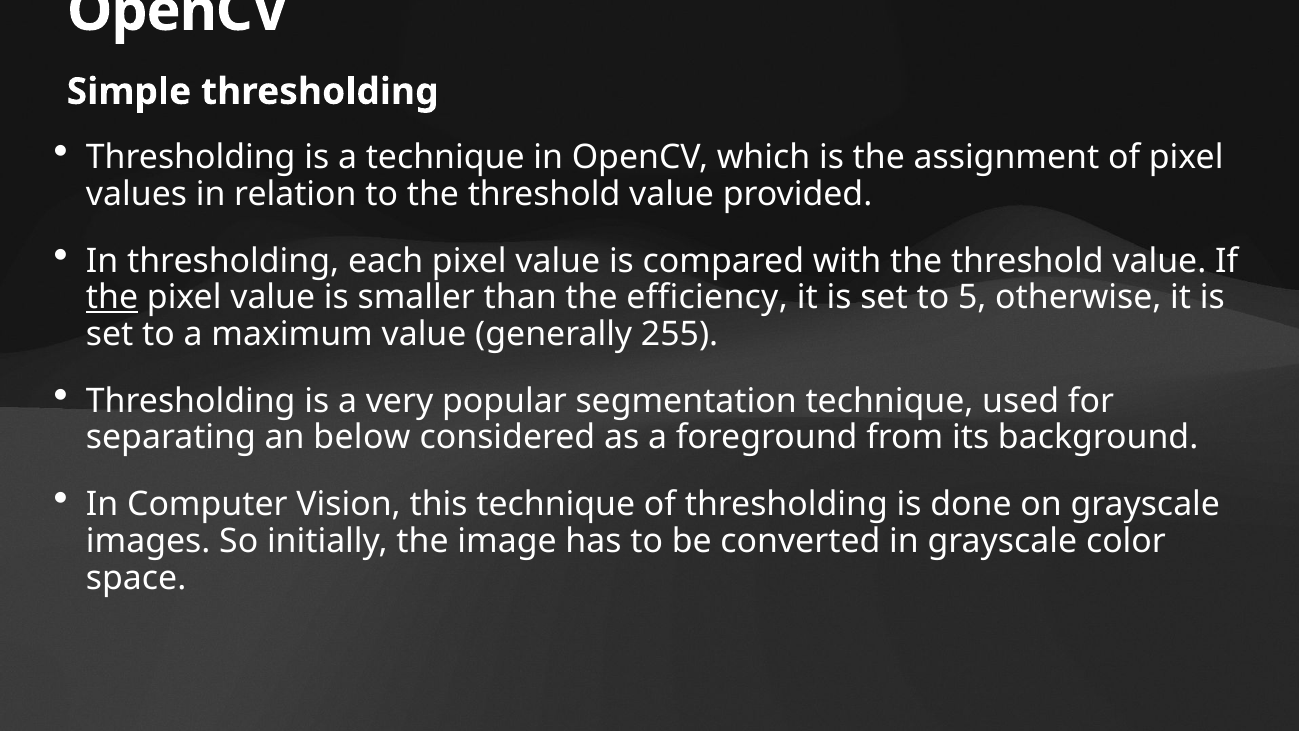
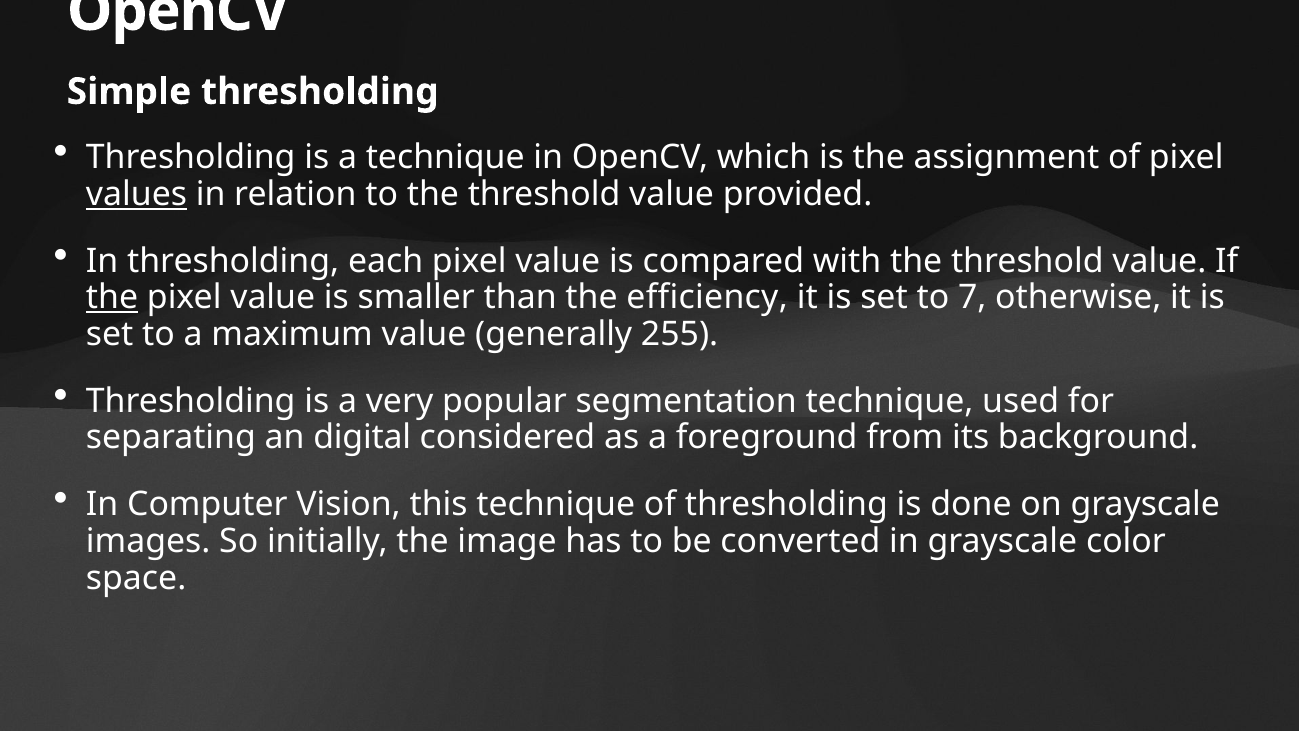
values underline: none -> present
5: 5 -> 7
below: below -> digital
